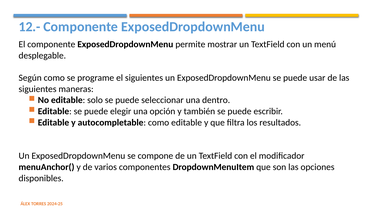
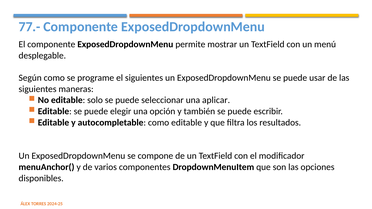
12.-: 12.- -> 77.-
dentro: dentro -> aplicar
